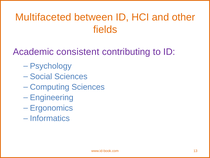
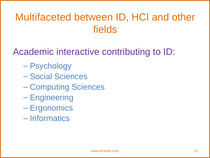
consistent: consistent -> interactive
